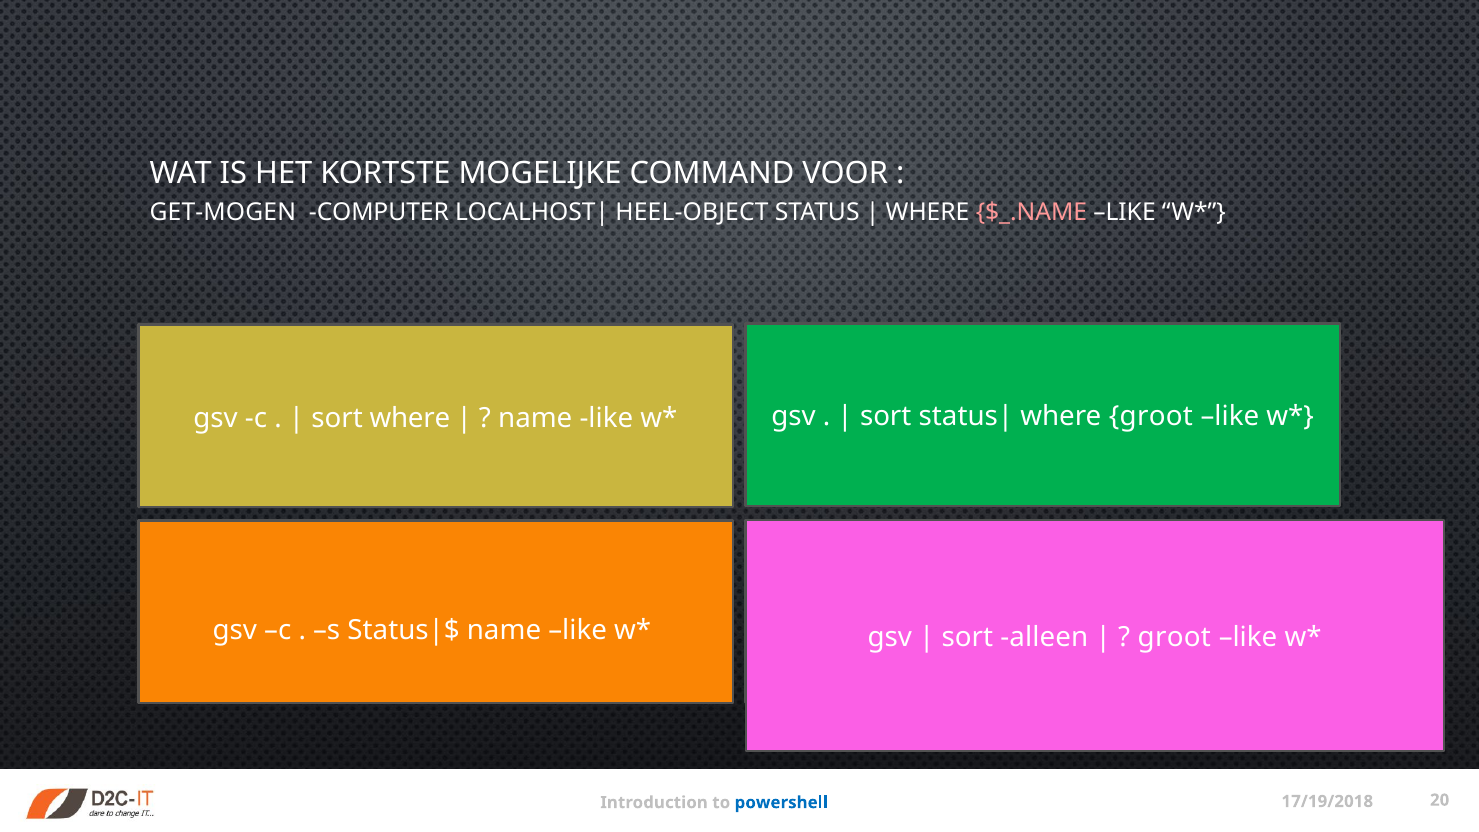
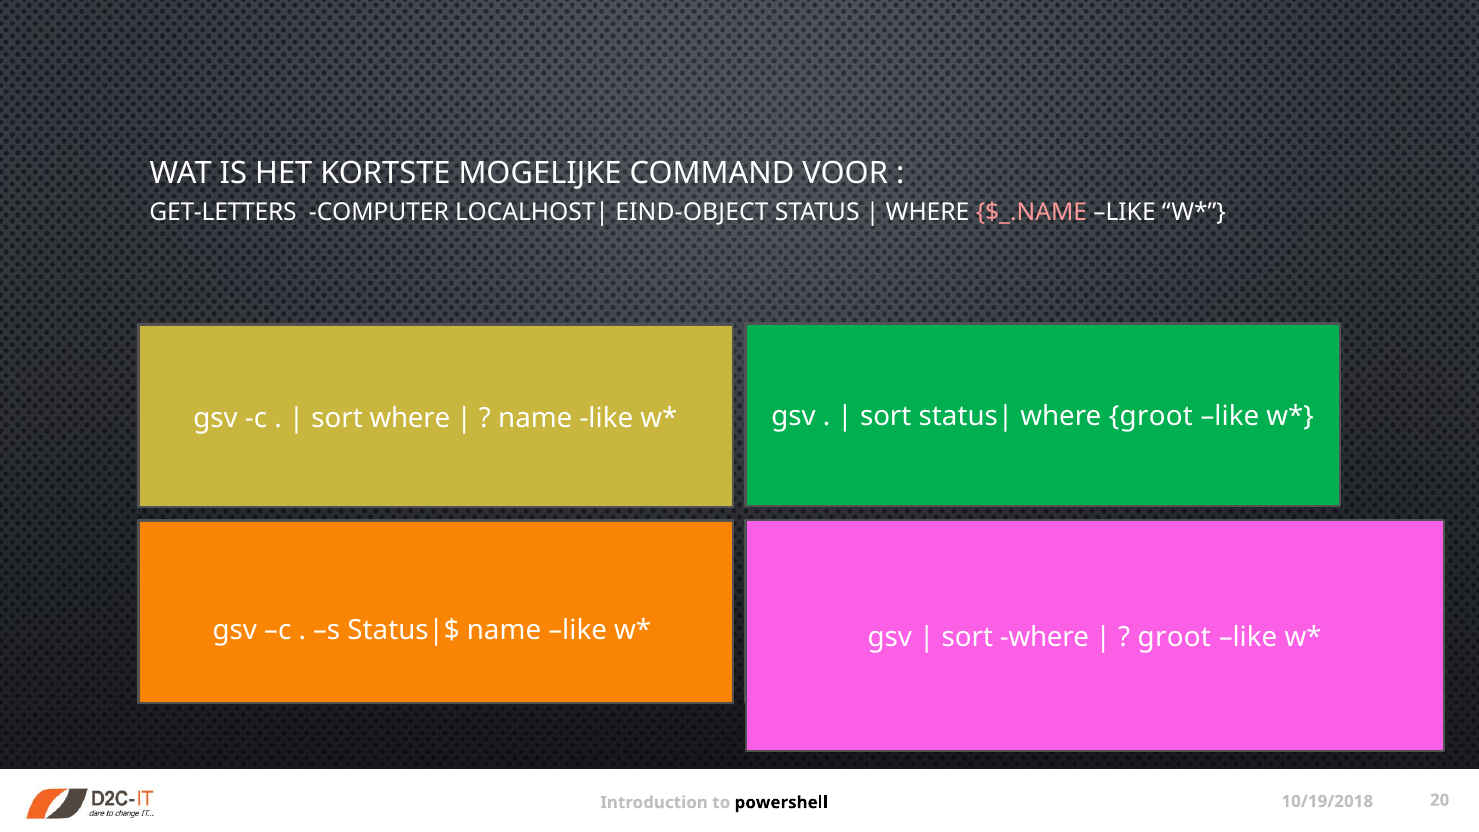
GET-MOGEN: GET-MOGEN -> GET-LETTERS
HEEL-OBJECT: HEEL-OBJECT -> EIND-OBJECT
alleen at (1044, 637): alleen -> where
17/19/2018: 17/19/2018 -> 10/19/2018
powershell colour: blue -> black
